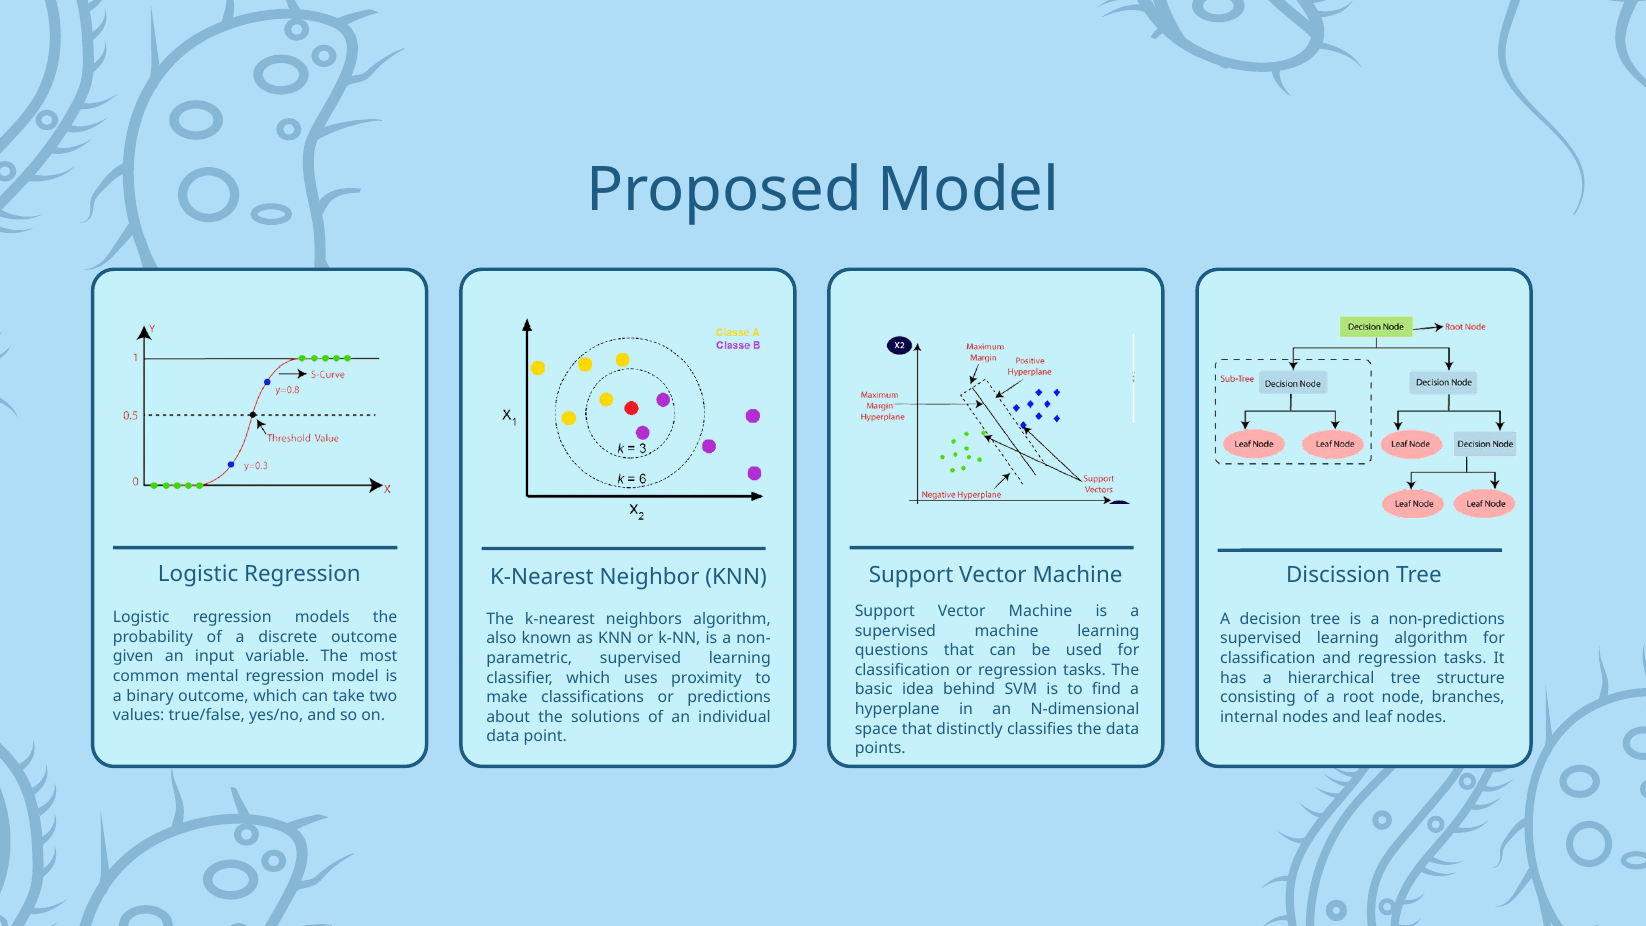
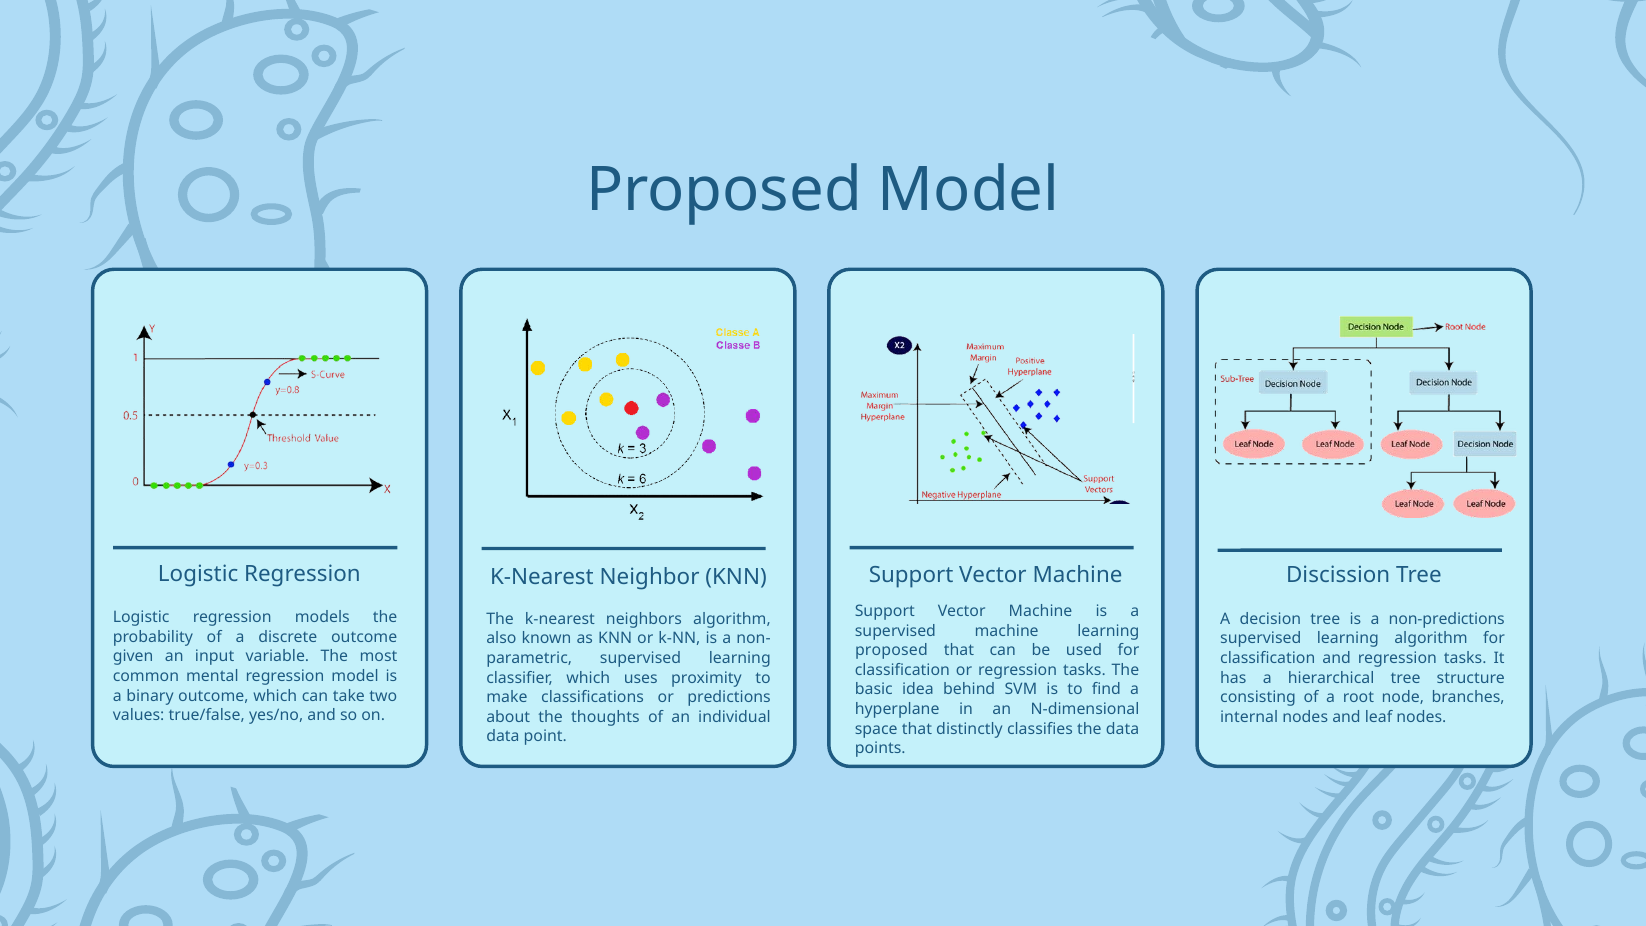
questions at (891, 650): questions -> proposed
solutions: solutions -> thoughts
